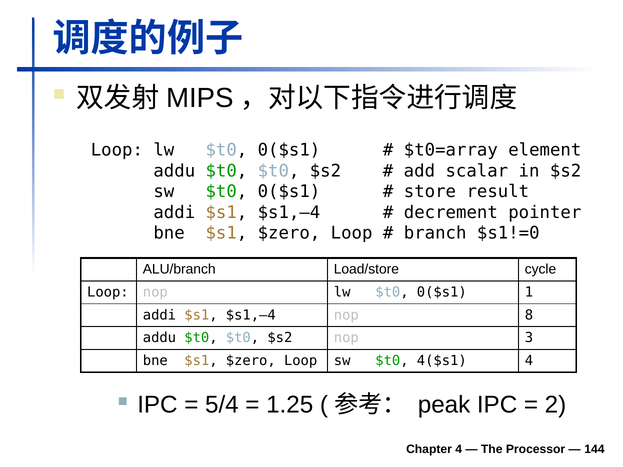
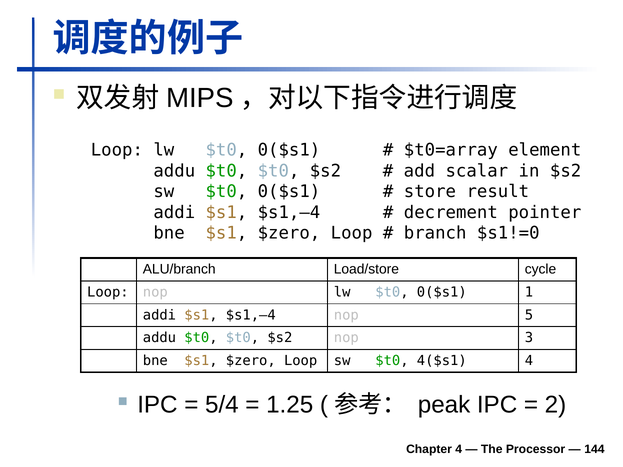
8: 8 -> 5
